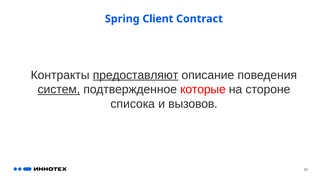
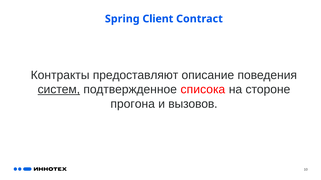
предоставляют underline: present -> none
которые: которые -> списока
списока: списока -> прогона
